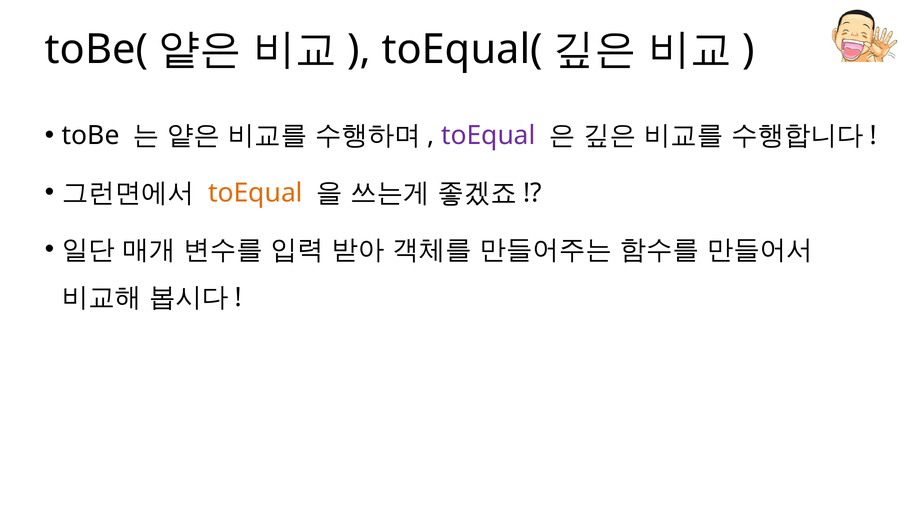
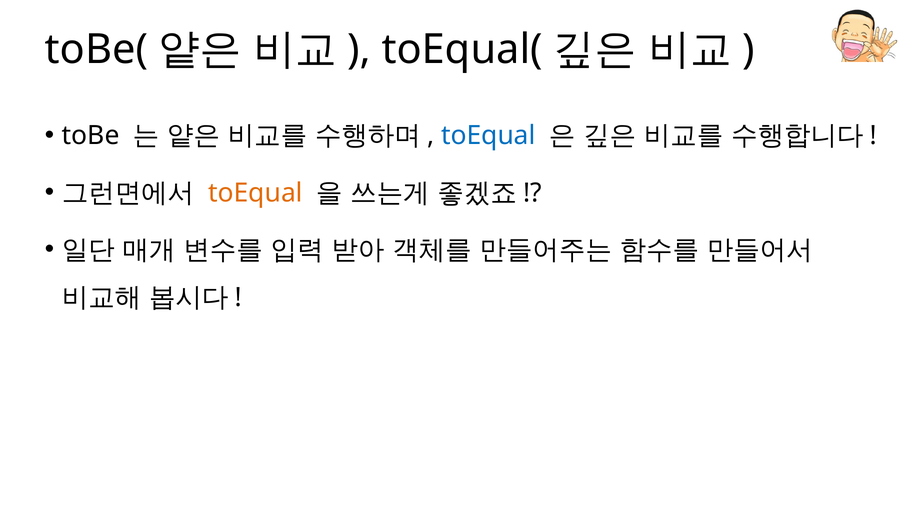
toEqual at (488, 136) colour: purple -> blue
